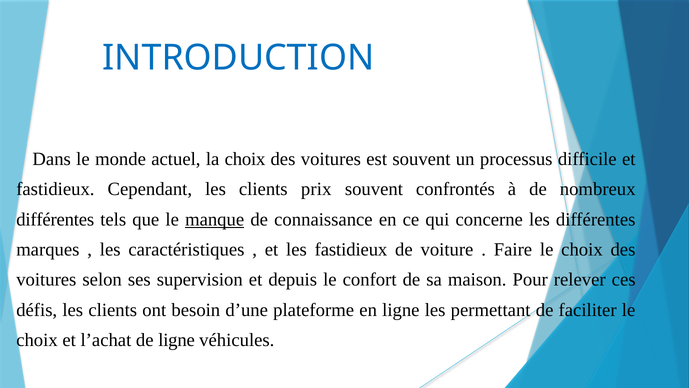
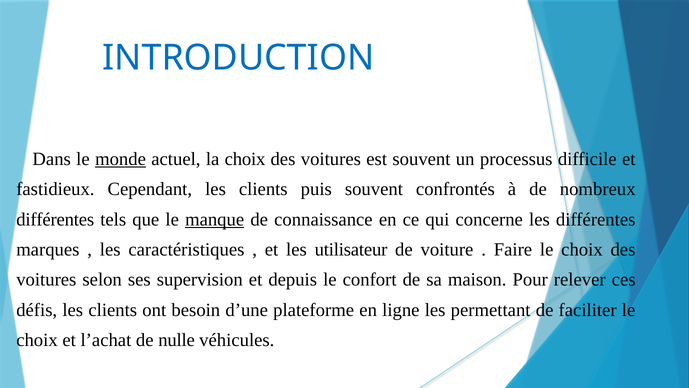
monde underline: none -> present
prix: prix -> puis
les fastidieux: fastidieux -> utilisateur
de ligne: ligne -> nulle
